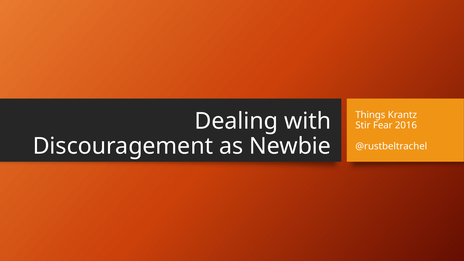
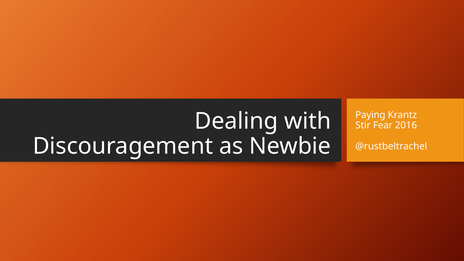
Things: Things -> Paying
